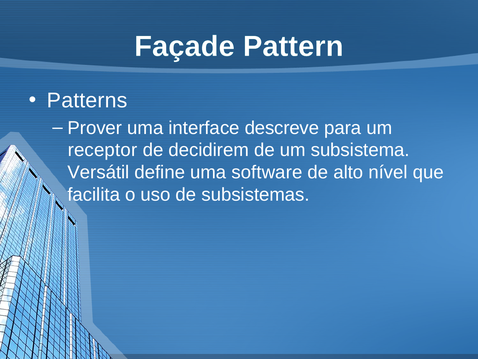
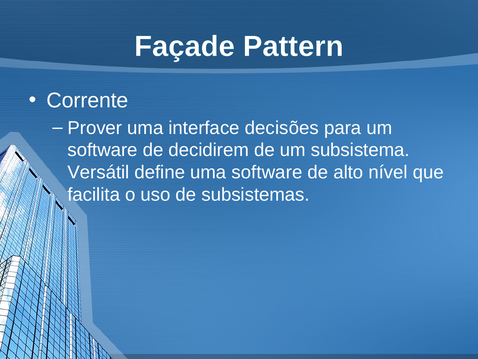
Patterns: Patterns -> Corrente
descreve: descreve -> decisões
receptor at (102, 150): receptor -> software
